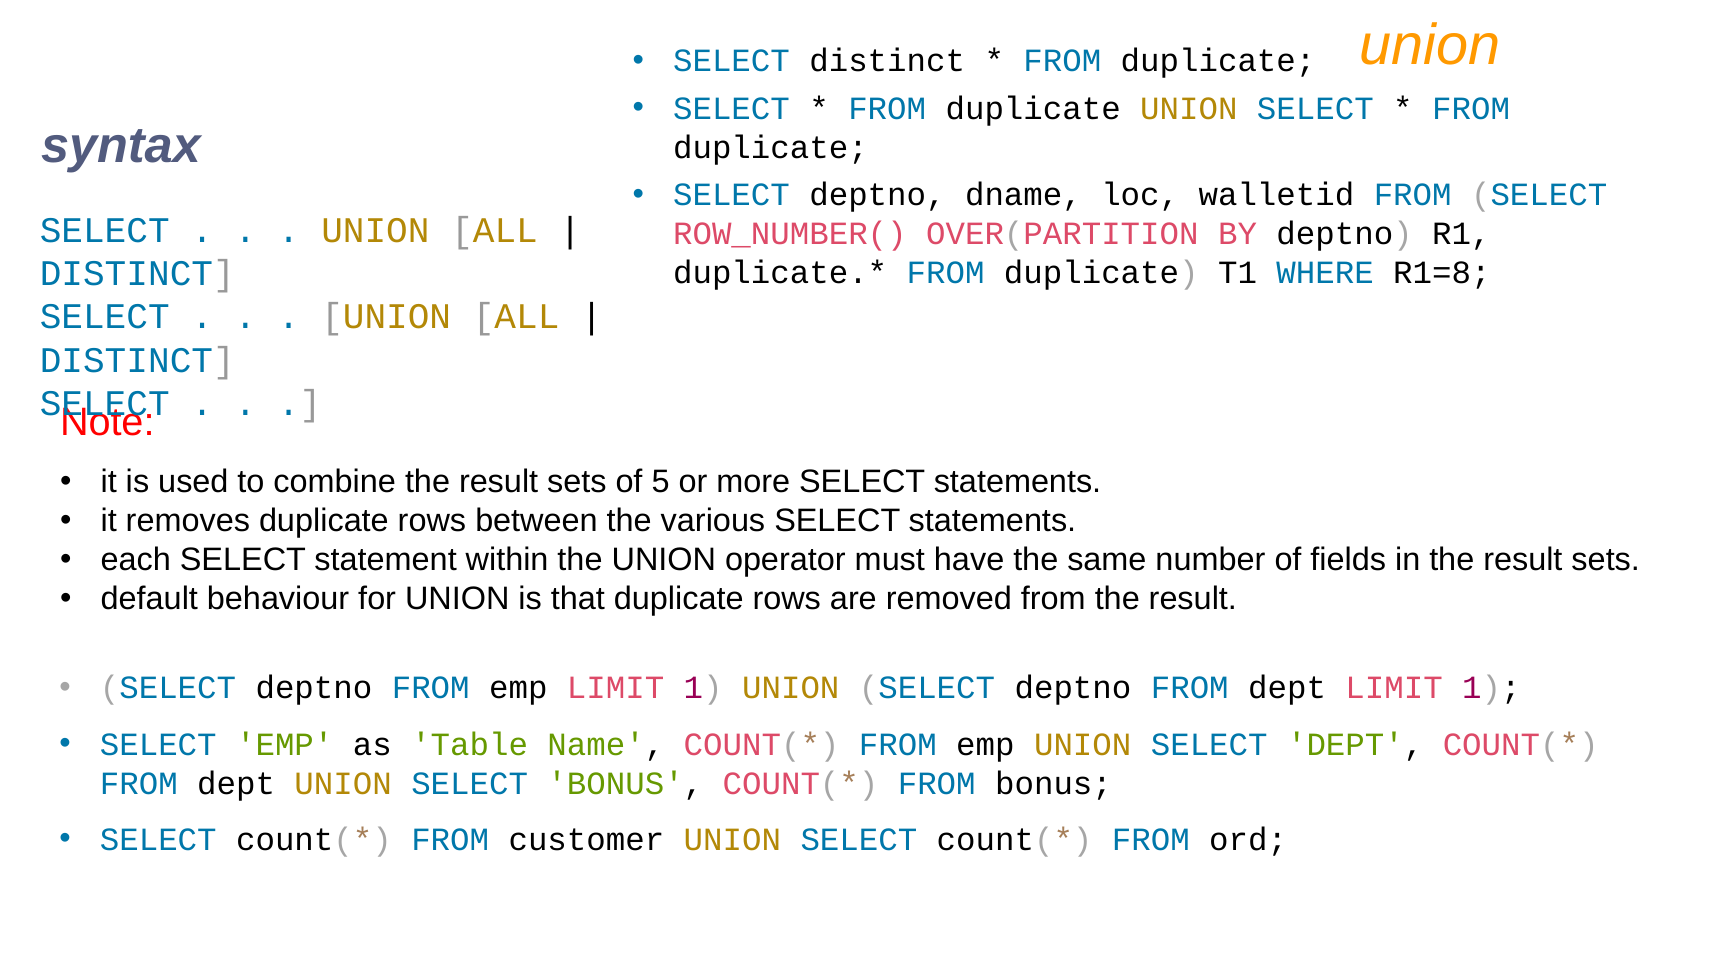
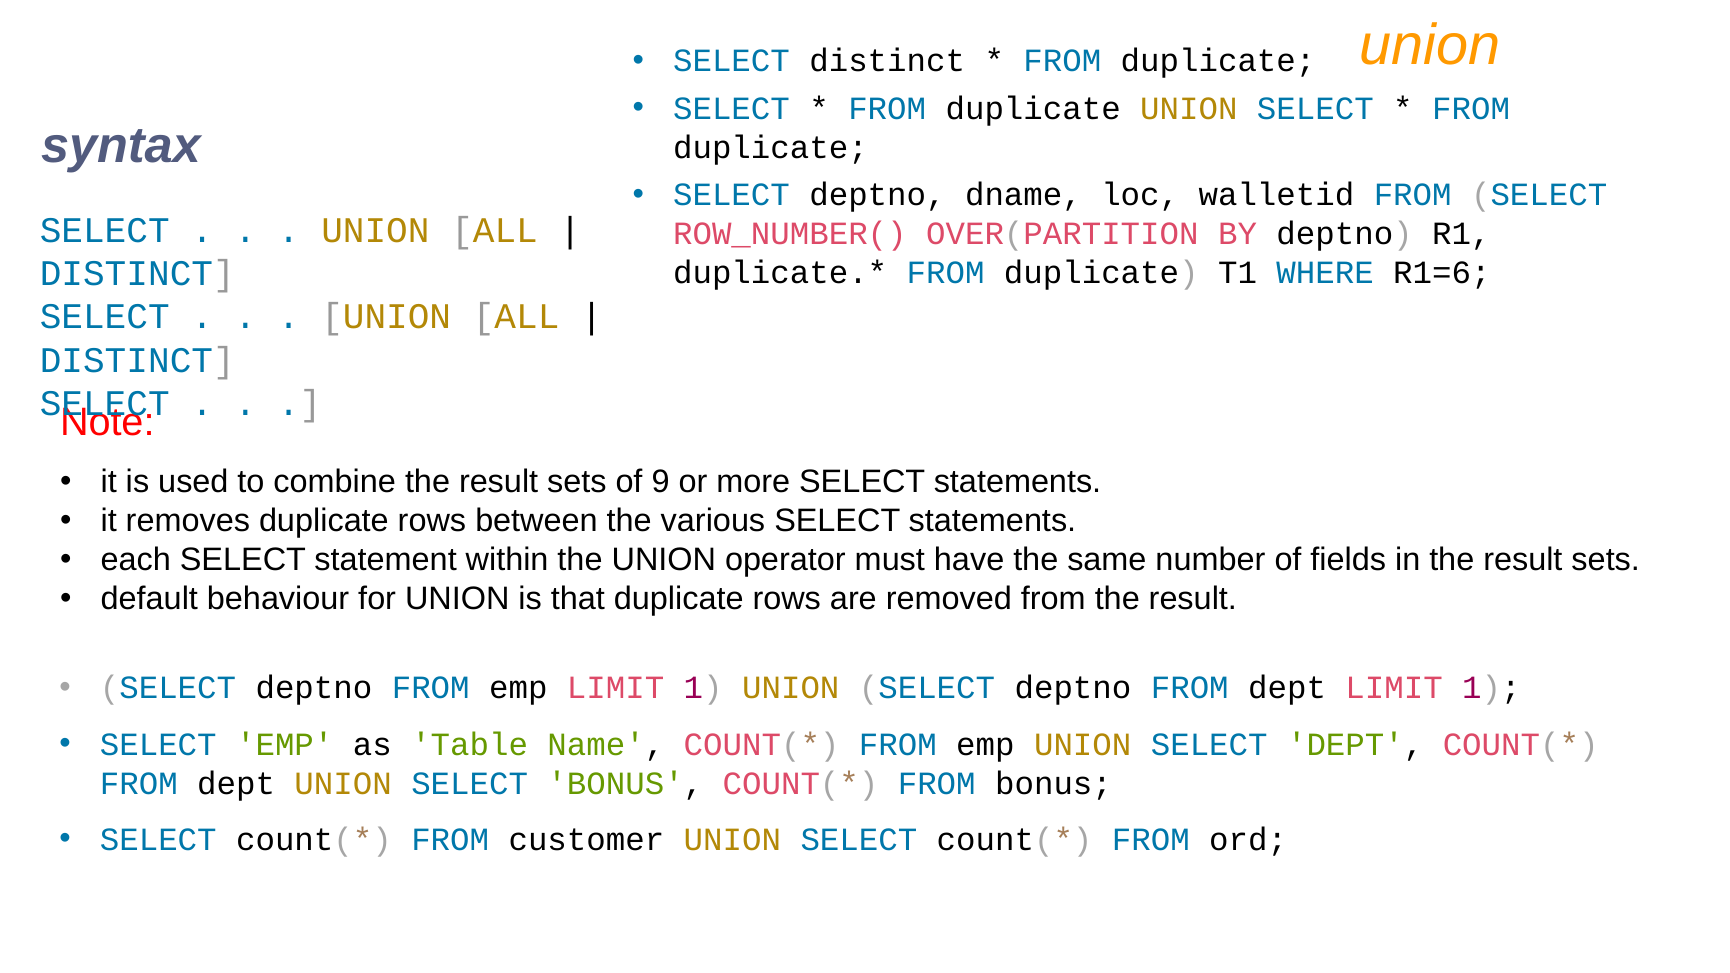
R1=8: R1=8 -> R1=6
5: 5 -> 9
